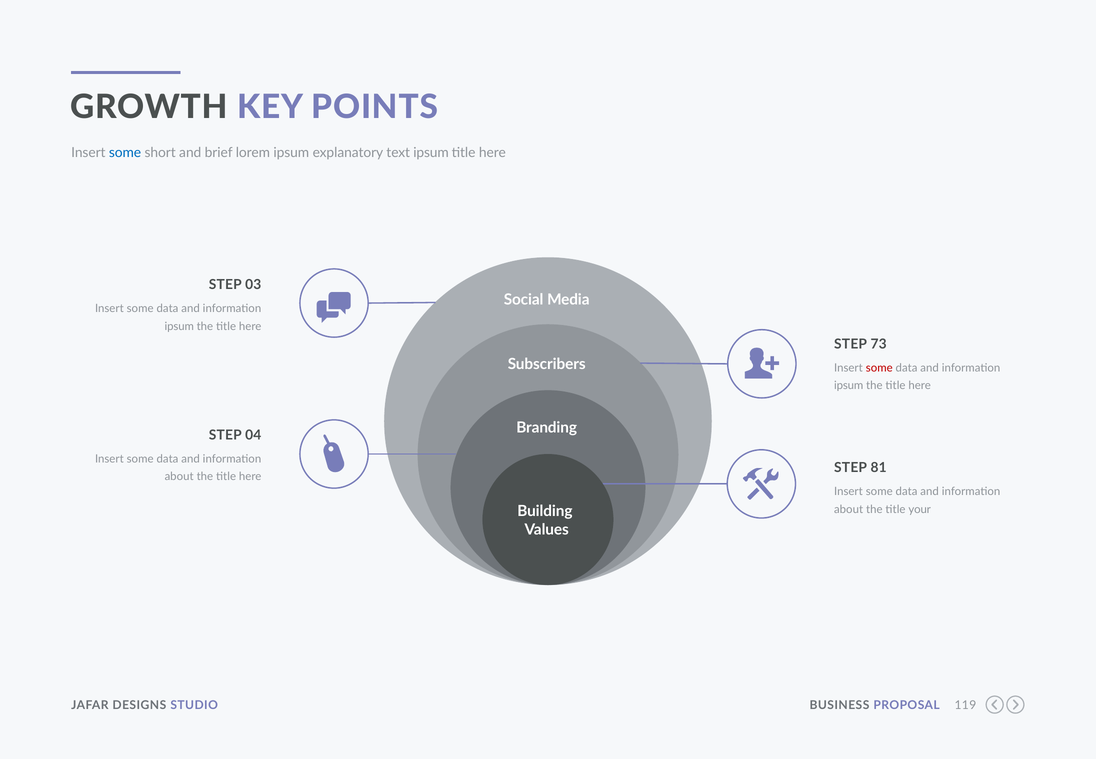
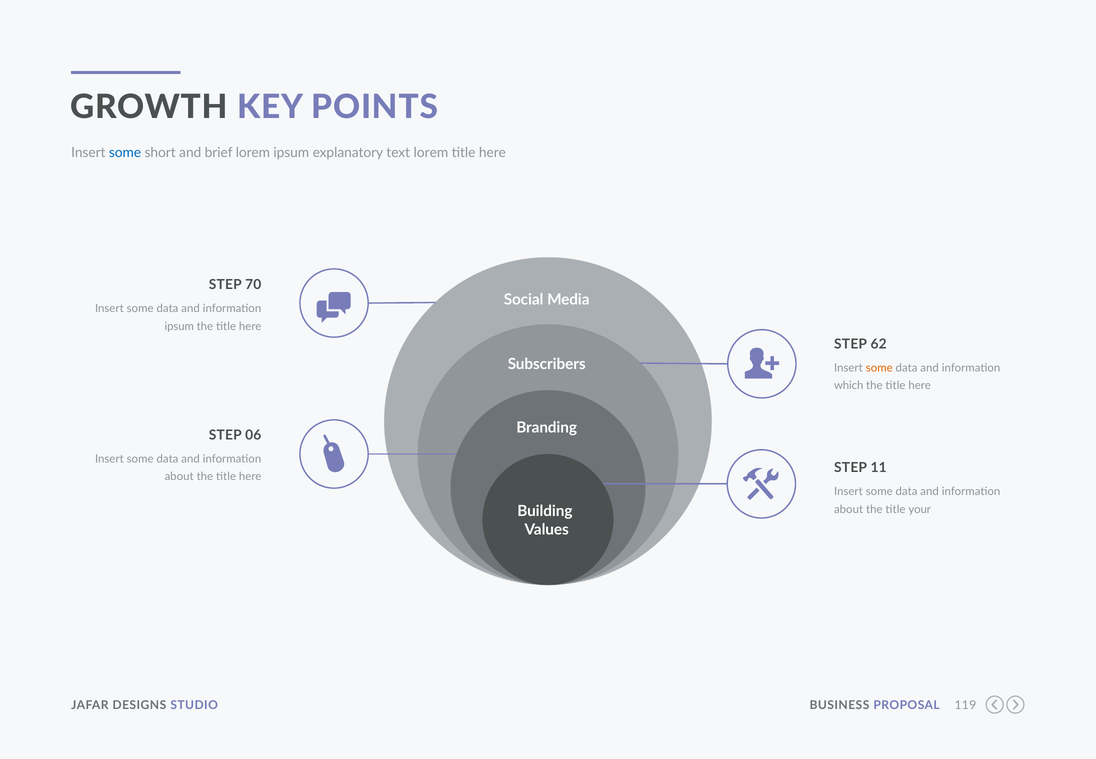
text ipsum: ipsum -> lorem
03: 03 -> 70
73: 73 -> 62
some at (879, 368) colour: red -> orange
ipsum at (849, 385): ipsum -> which
04: 04 -> 06
81: 81 -> 11
